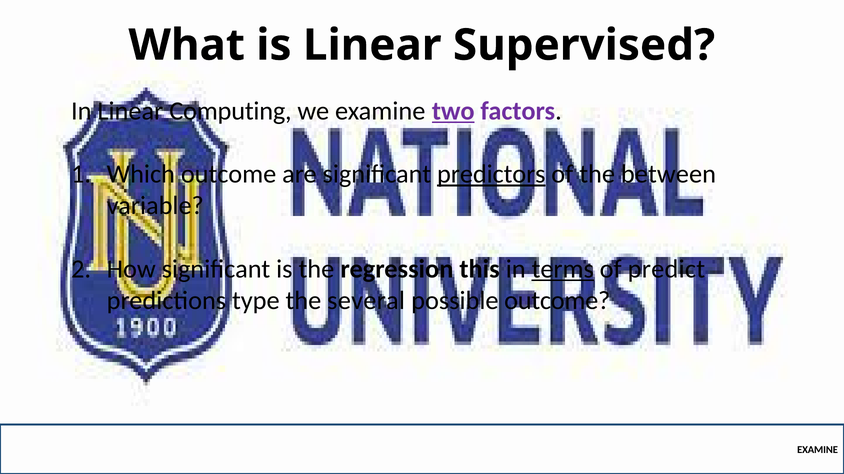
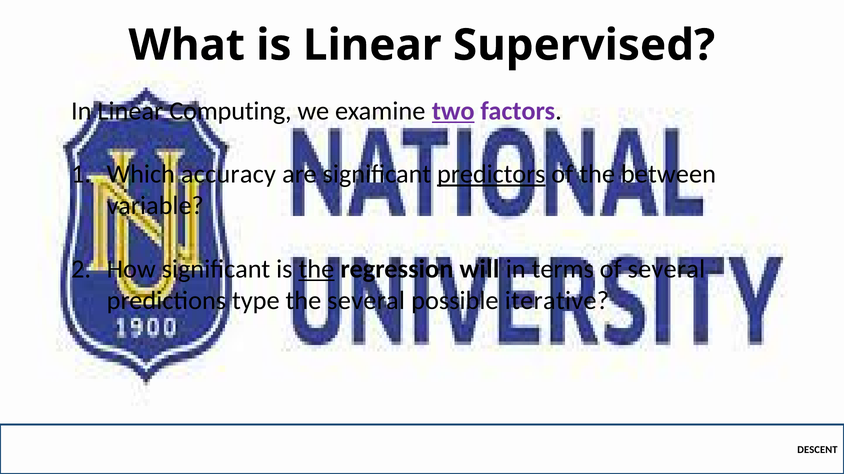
Which outcome: outcome -> accuracy
the at (316, 269) underline: none -> present
this: this -> will
terms underline: present -> none
of predict: predict -> several
possible outcome: outcome -> iterative
EXAMINE at (818, 451): EXAMINE -> DESCENT
